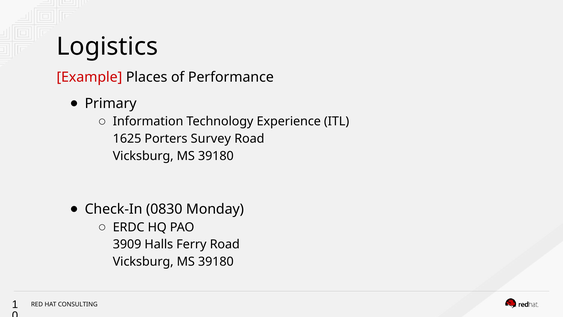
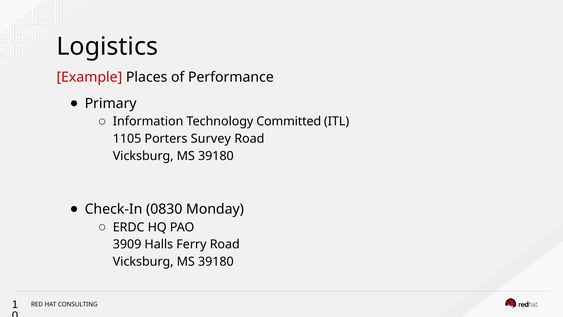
Experience: Experience -> Committed
1625: 1625 -> 1105
